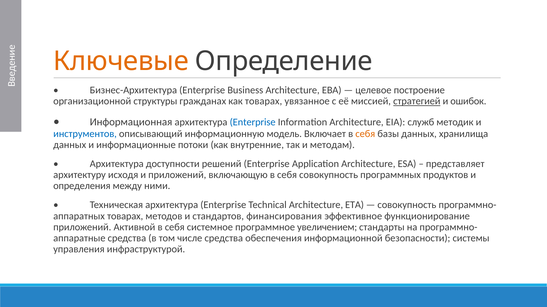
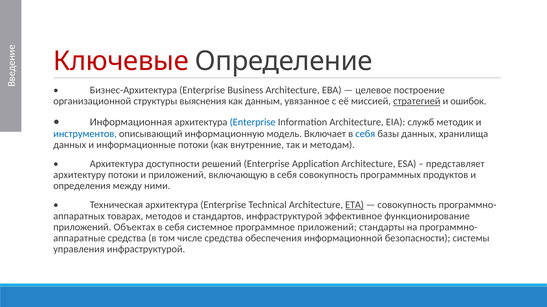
Ключевые colour: orange -> red
гражданах: гражданах -> выяснения
как товарах: товарах -> данным
себя at (365, 134) colour: orange -> blue
архитектуру исходя: исходя -> потоки
ETA underline: none -> present
стандартов финансирования: финансирования -> инфраструктурой
Активной: Активной -> Объектах
программное увеличением: увеличением -> приложений
